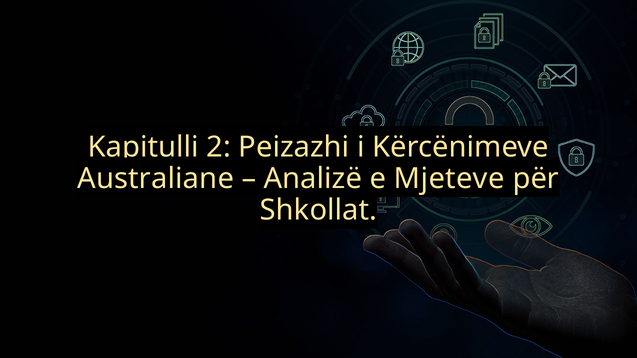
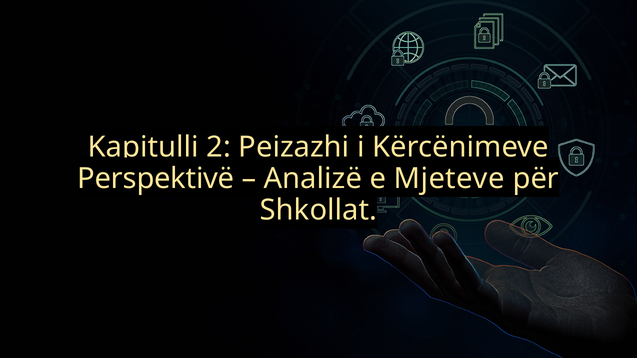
Australiane: Australiane -> Perspektivë
